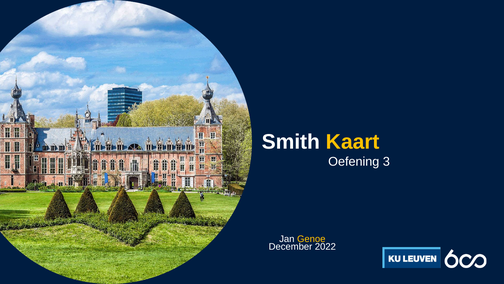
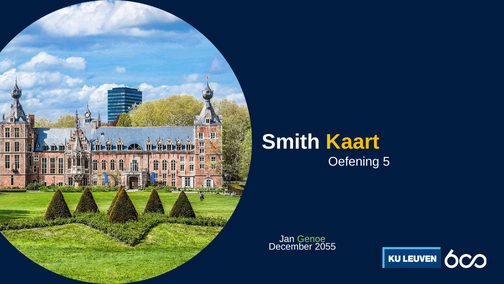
3: 3 -> 5
Genoe colour: yellow -> light green
2022: 2022 -> 2055
